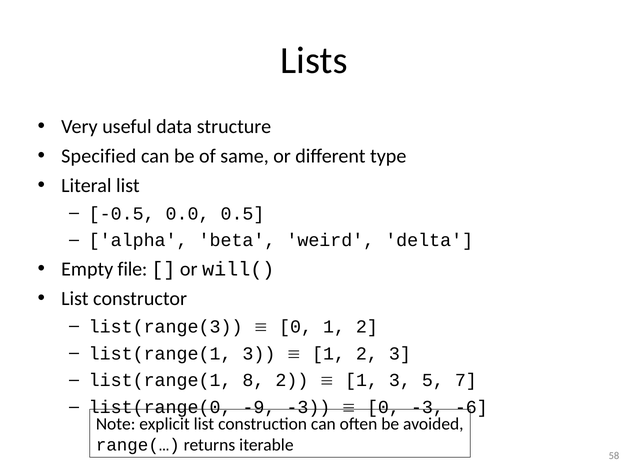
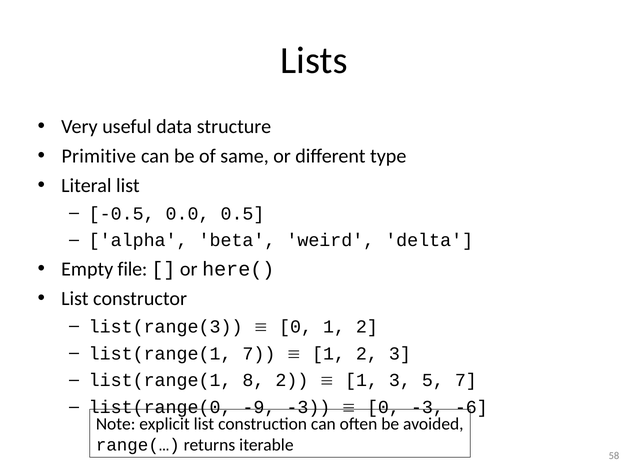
Specified: Specified -> Primitive
will(: will( -> here(
list(range(1 3: 3 -> 7
